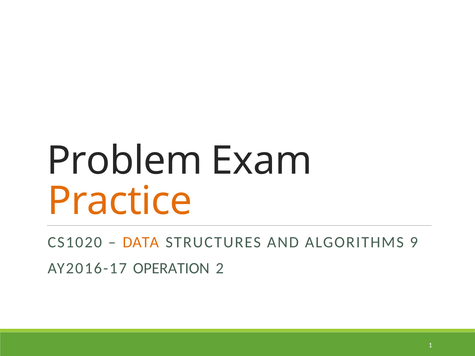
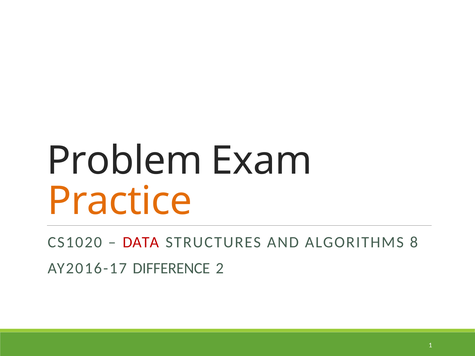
DATA colour: orange -> red
9: 9 -> 8
OPERATION: OPERATION -> DIFFERENCE
